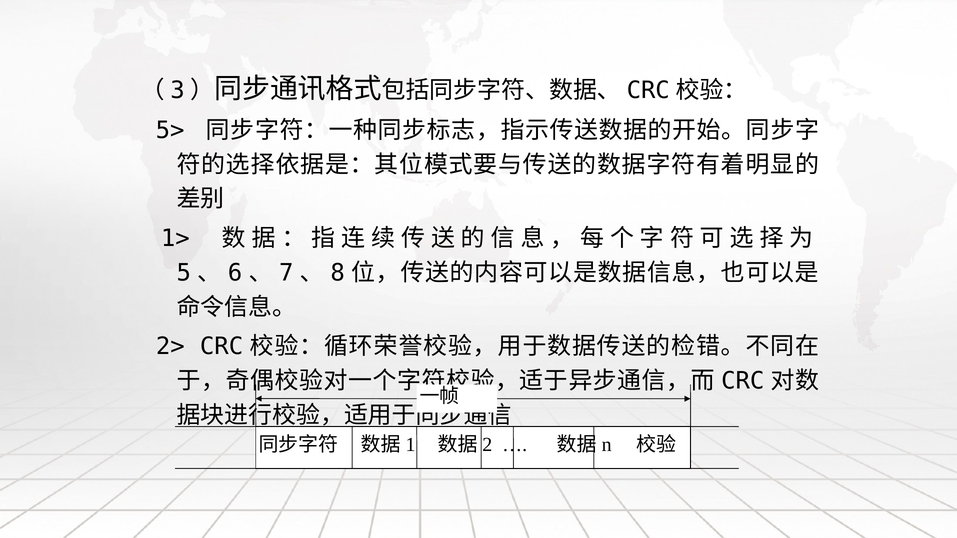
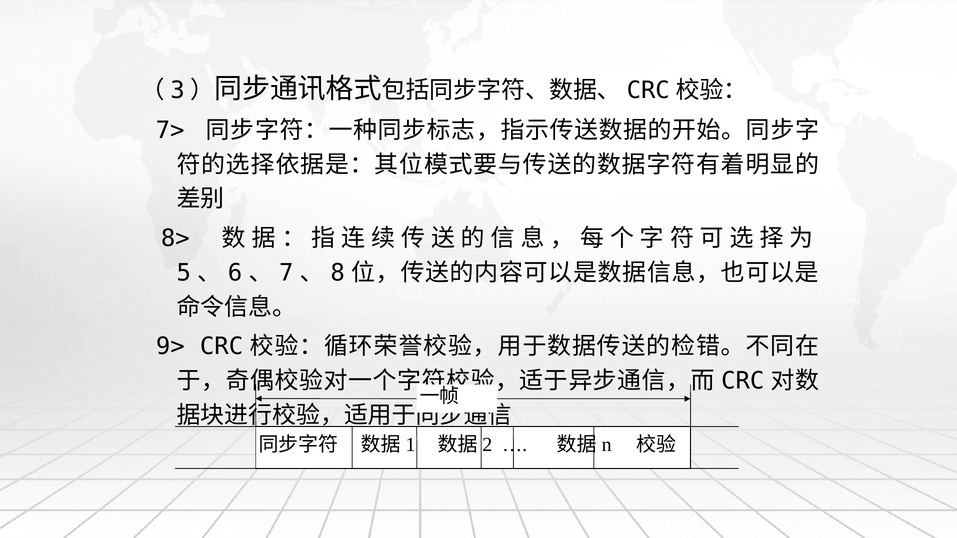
5>: 5> -> 7>
1>: 1> -> 8>
2>: 2> -> 9>
